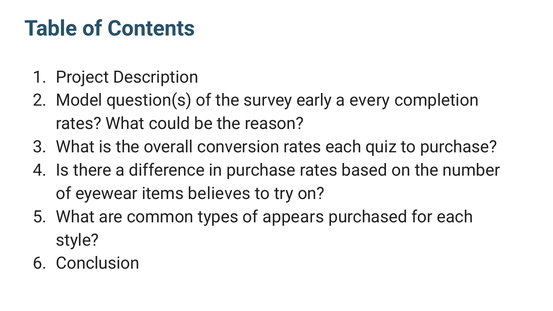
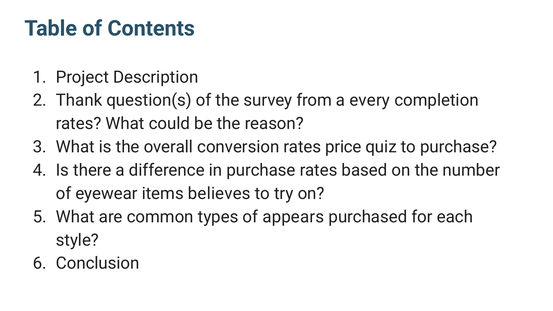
Model: Model -> Thank
early: early -> from
rates each: each -> price
